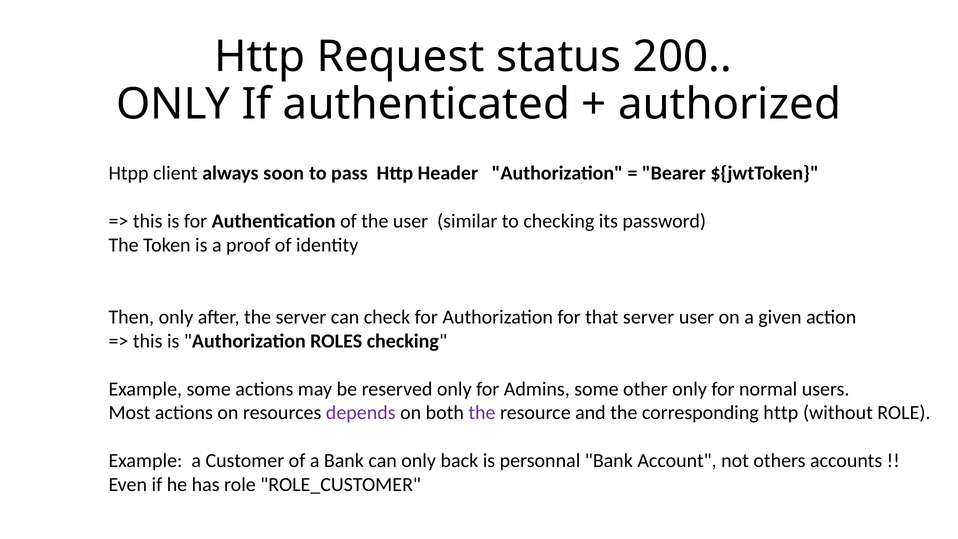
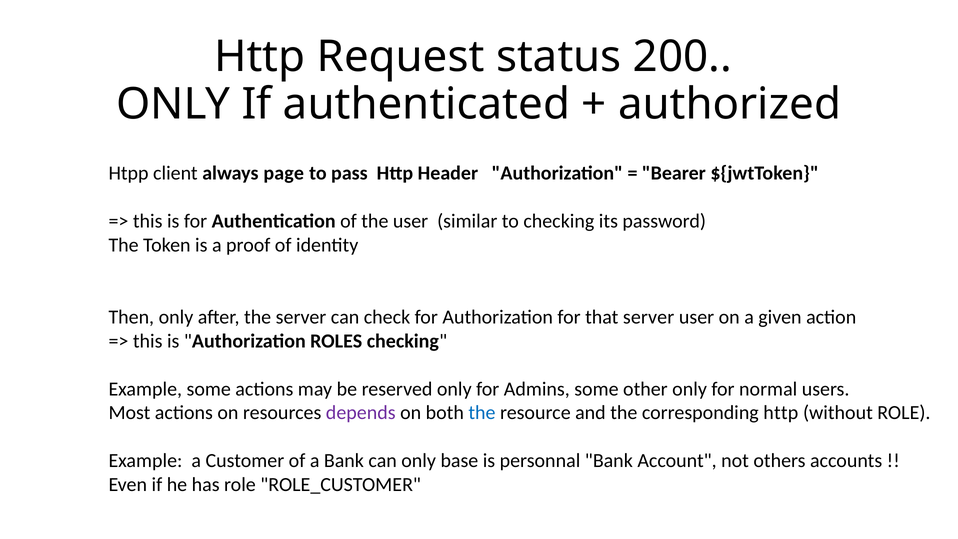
soon: soon -> page
the at (482, 413) colour: purple -> blue
back: back -> base
